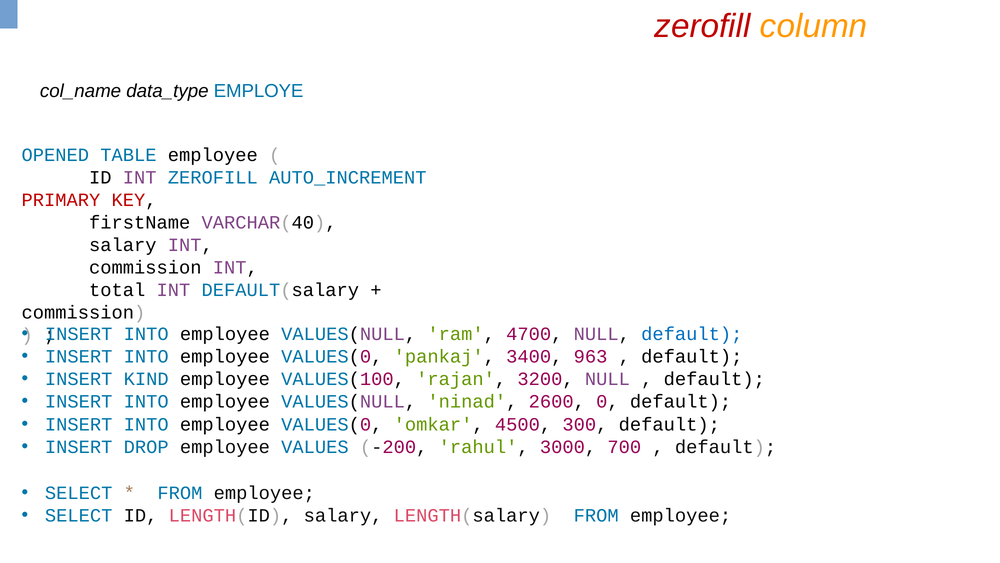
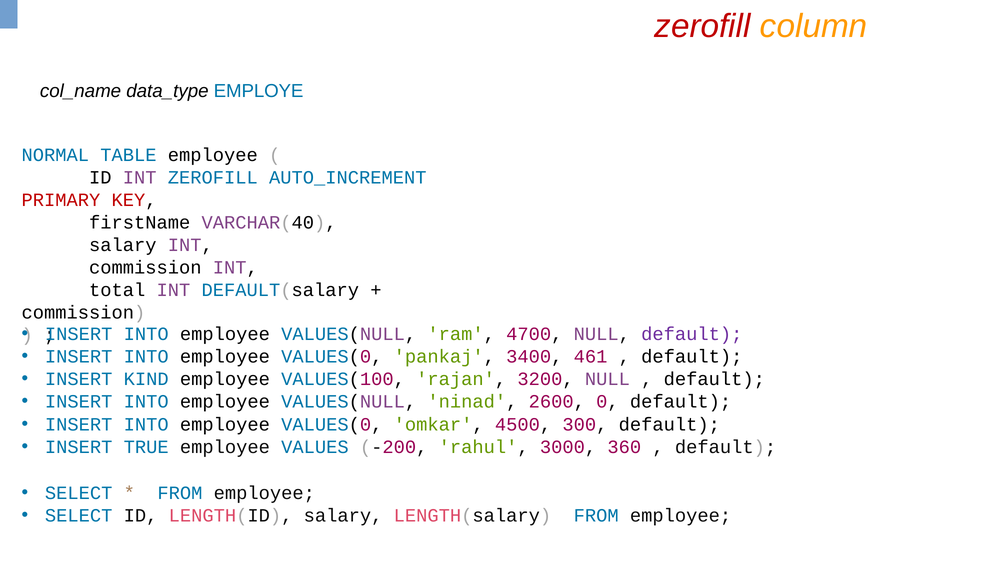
OPENED: OPENED -> NORMAL
default at (692, 334) colour: blue -> purple
963: 963 -> 461
DROP: DROP -> TRUE
700: 700 -> 360
